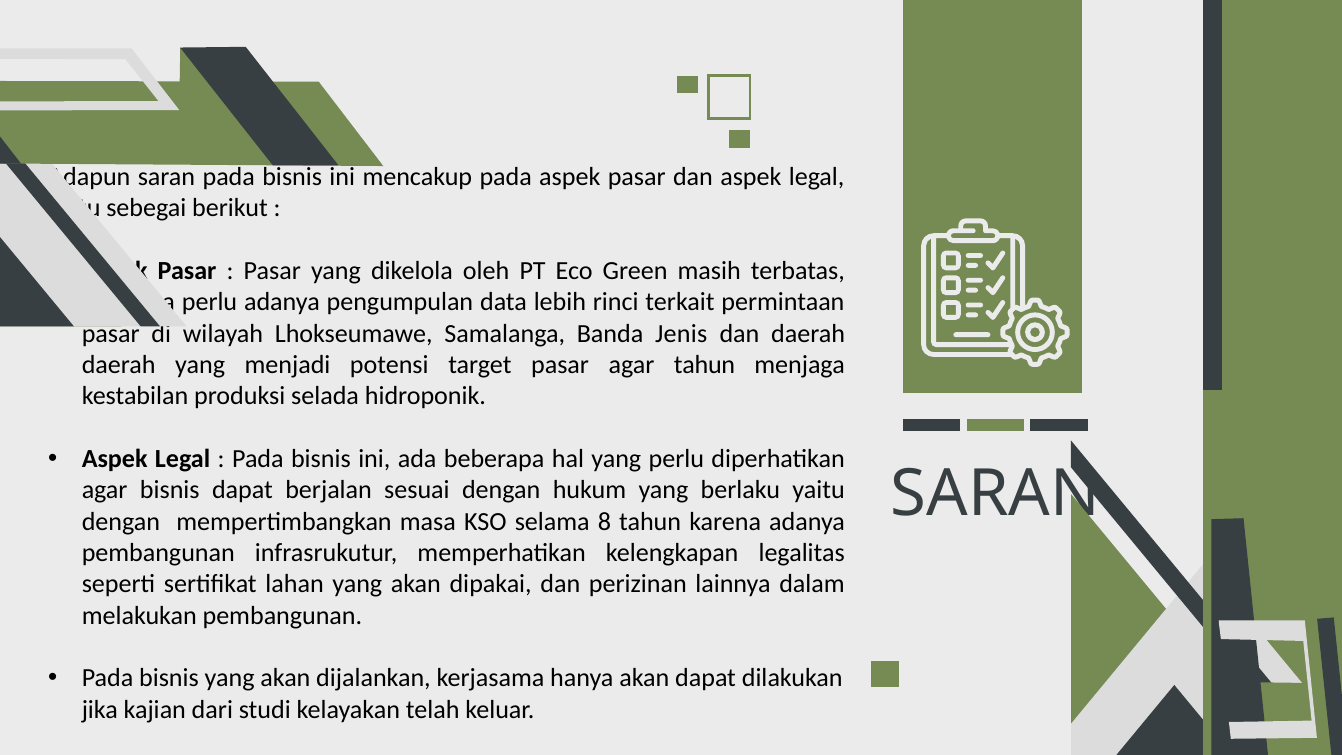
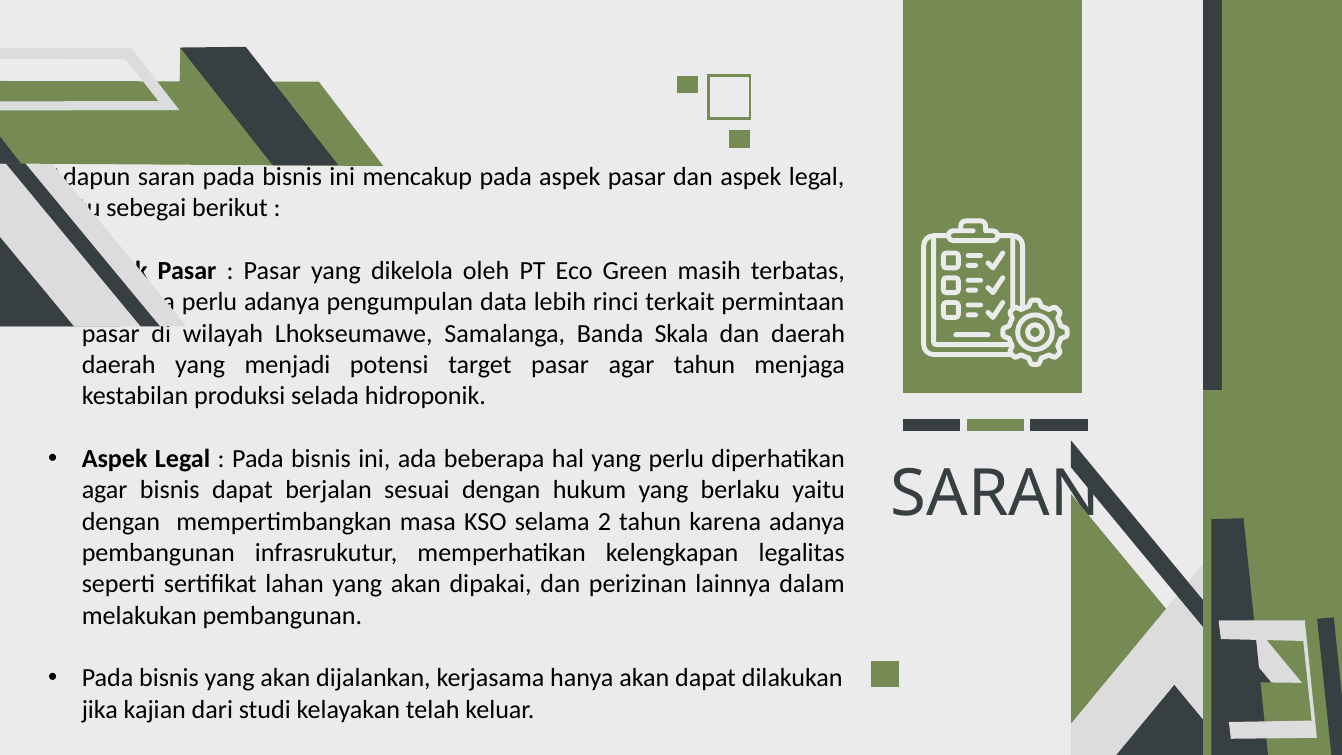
Jenis: Jenis -> Skala
8: 8 -> 2
